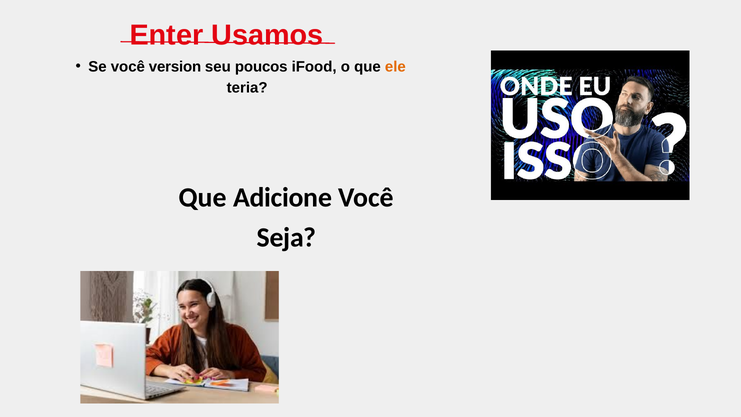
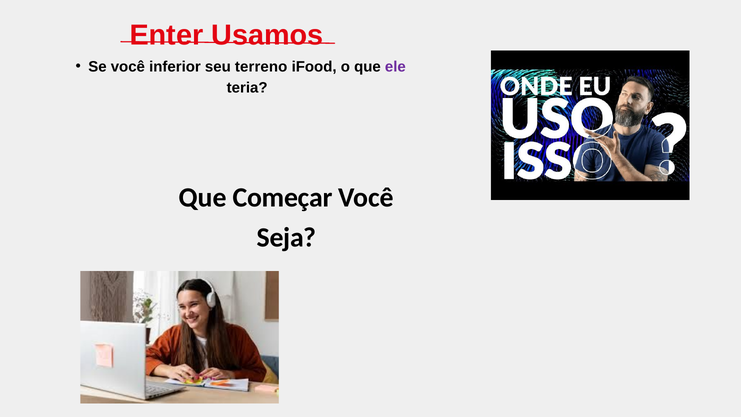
version: version -> inferior
poucos: poucos -> terreno
ele colour: orange -> purple
Adicione: Adicione -> Começar
